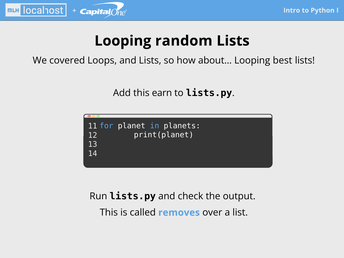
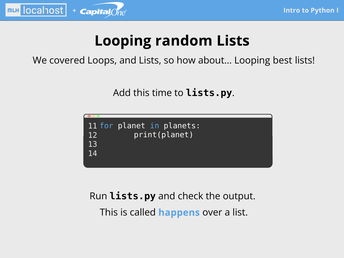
earn: earn -> time
removes: removes -> happens
